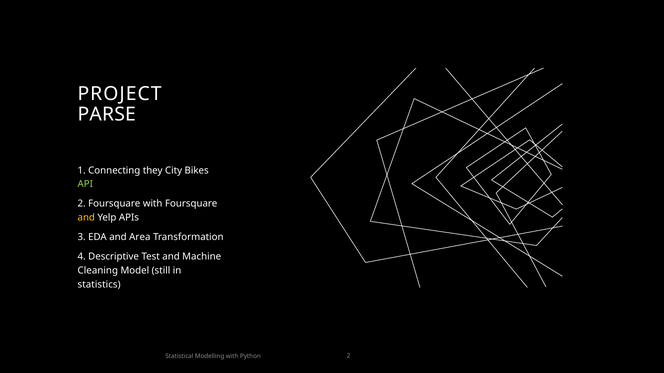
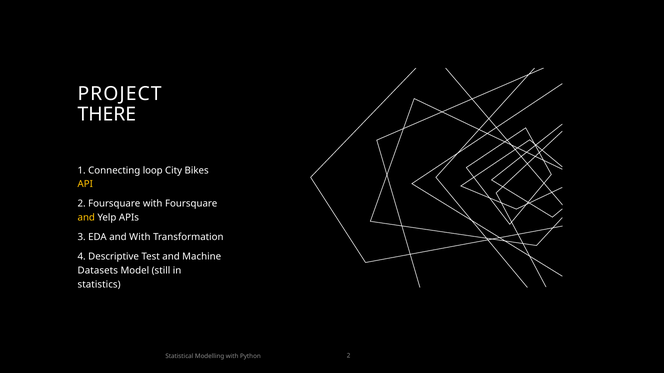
PARSE: PARSE -> THERE
they: they -> loop
API colour: light green -> yellow
and Area: Area -> With
Cleaning: Cleaning -> Datasets
